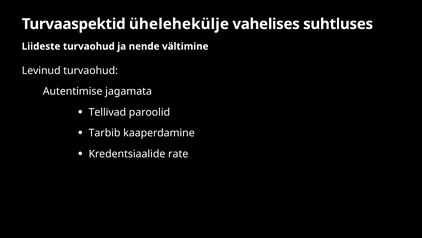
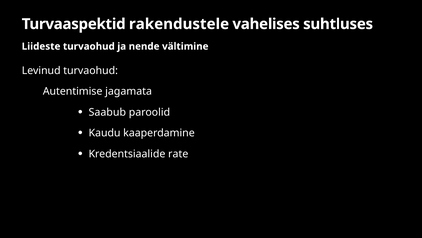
ühelehekülje: ühelehekülje -> rakendustele
Tellivad: Tellivad -> Saabub
Tarbib: Tarbib -> Kaudu
